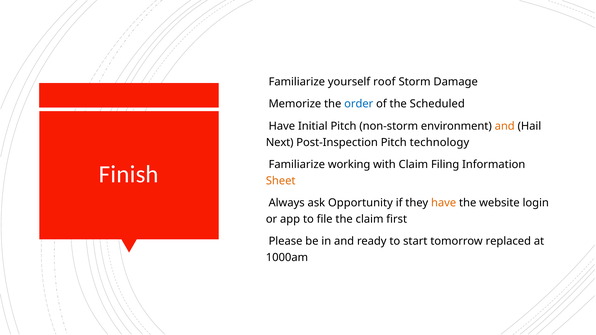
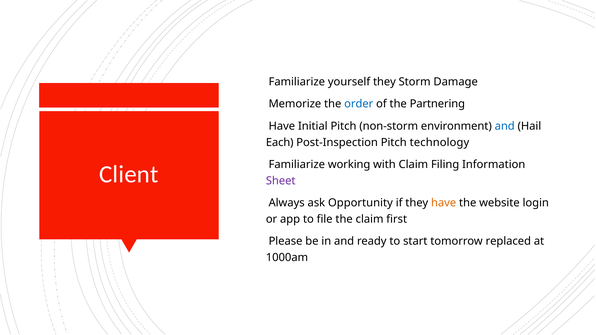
yourself roof: roof -> they
Scheduled: Scheduled -> Partnering
and at (505, 126) colour: orange -> blue
Next: Next -> Each
Finish: Finish -> Client
Sheet colour: orange -> purple
